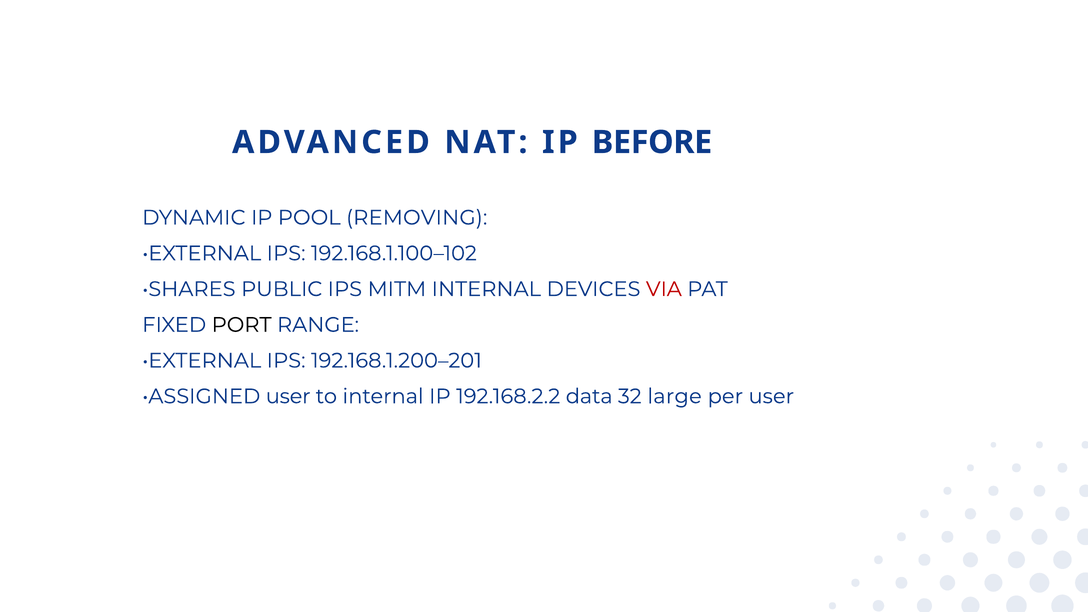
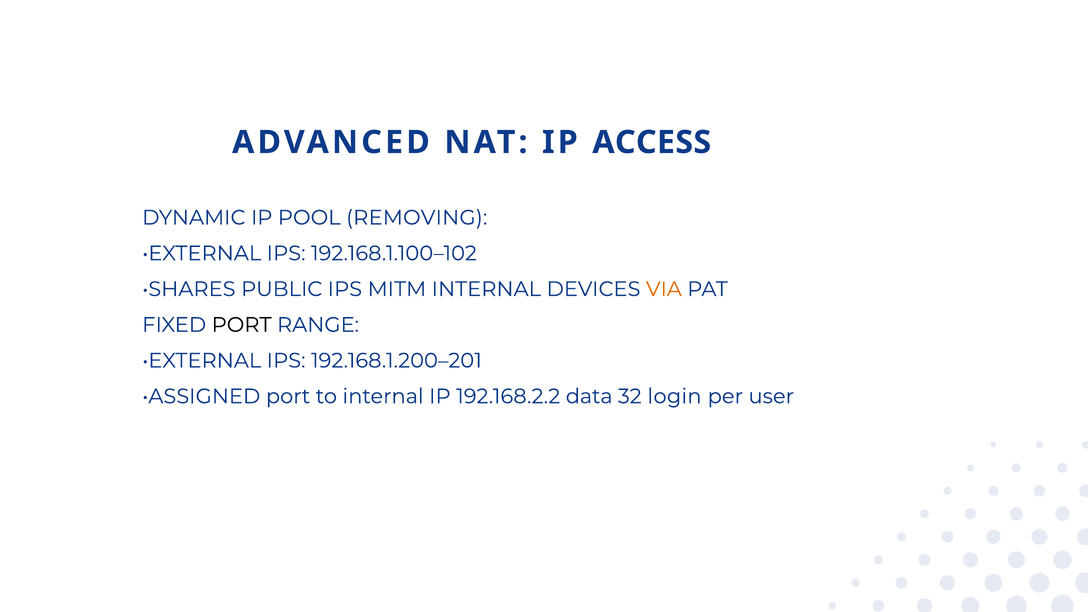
BEFORE: BEFORE -> ACCESS
VIA colour: red -> orange
ASSIGNED user: user -> port
large: large -> login
